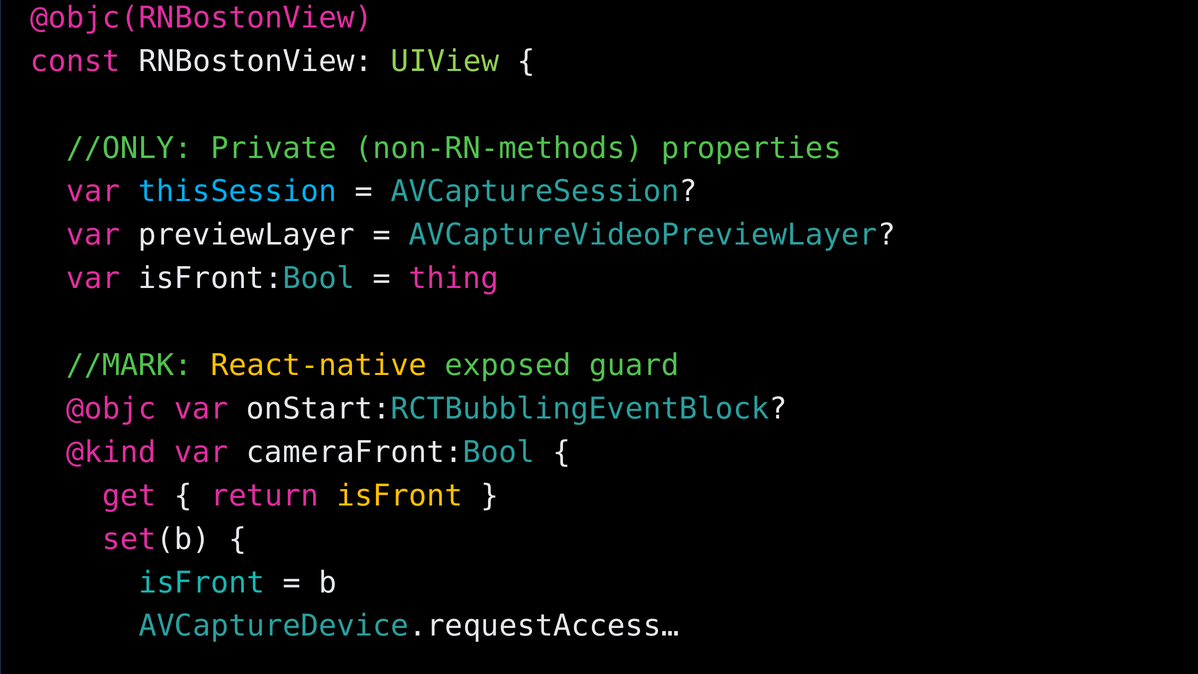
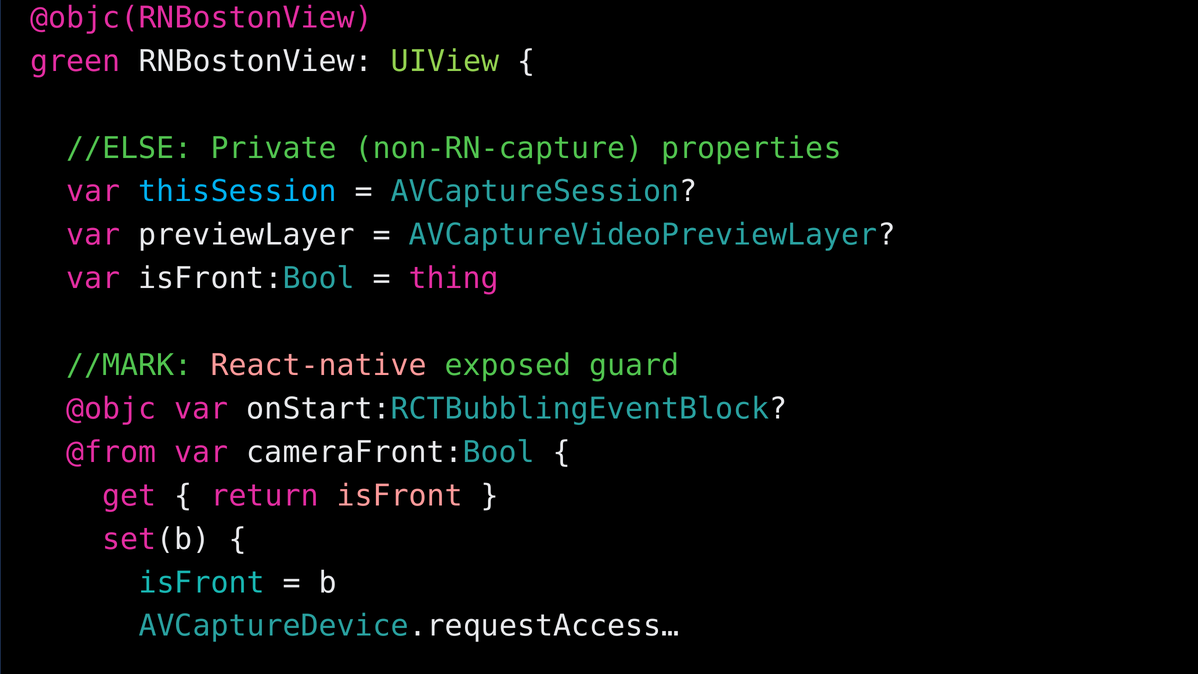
const: const -> green
//ONLY: //ONLY -> //ELSE
non-RN-methods: non-RN-methods -> non-RN-capture
React-native colour: yellow -> pink
@kind: @kind -> @from
isFront at (400, 496) colour: yellow -> pink
